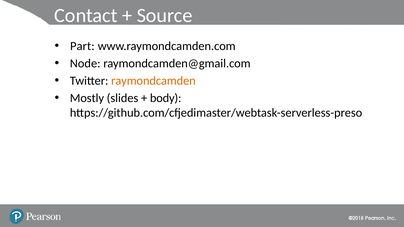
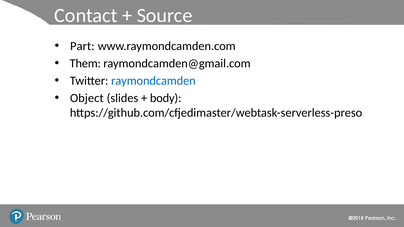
Node: Node -> Them
raymondcamden colour: orange -> blue
Mostly: Mostly -> Object
